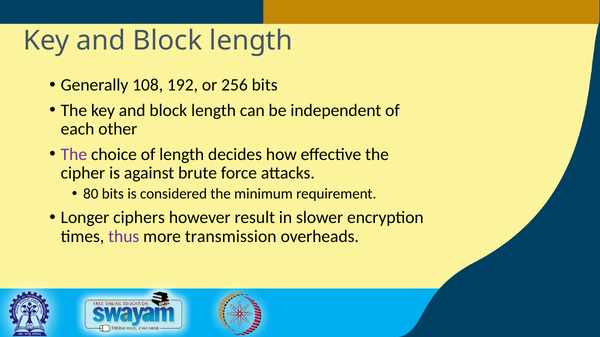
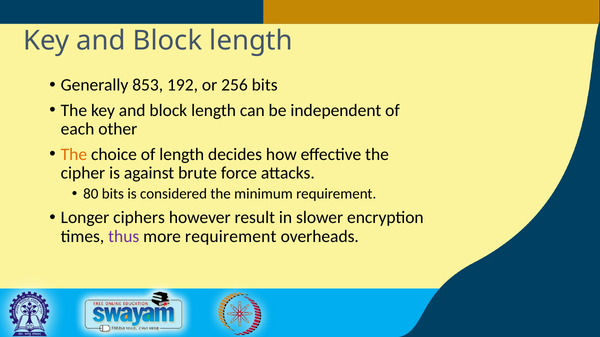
108: 108 -> 853
The at (74, 155) colour: purple -> orange
more transmission: transmission -> requirement
